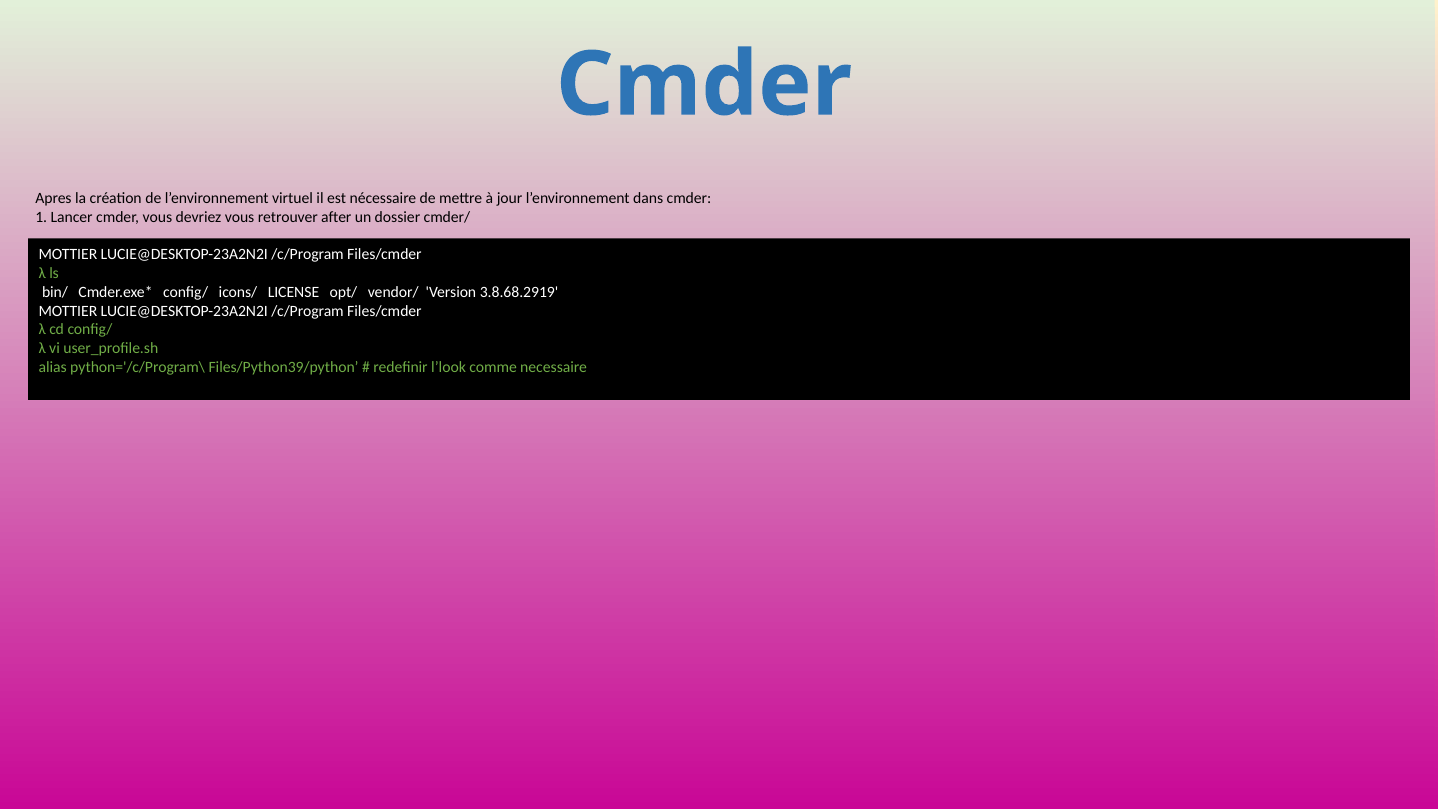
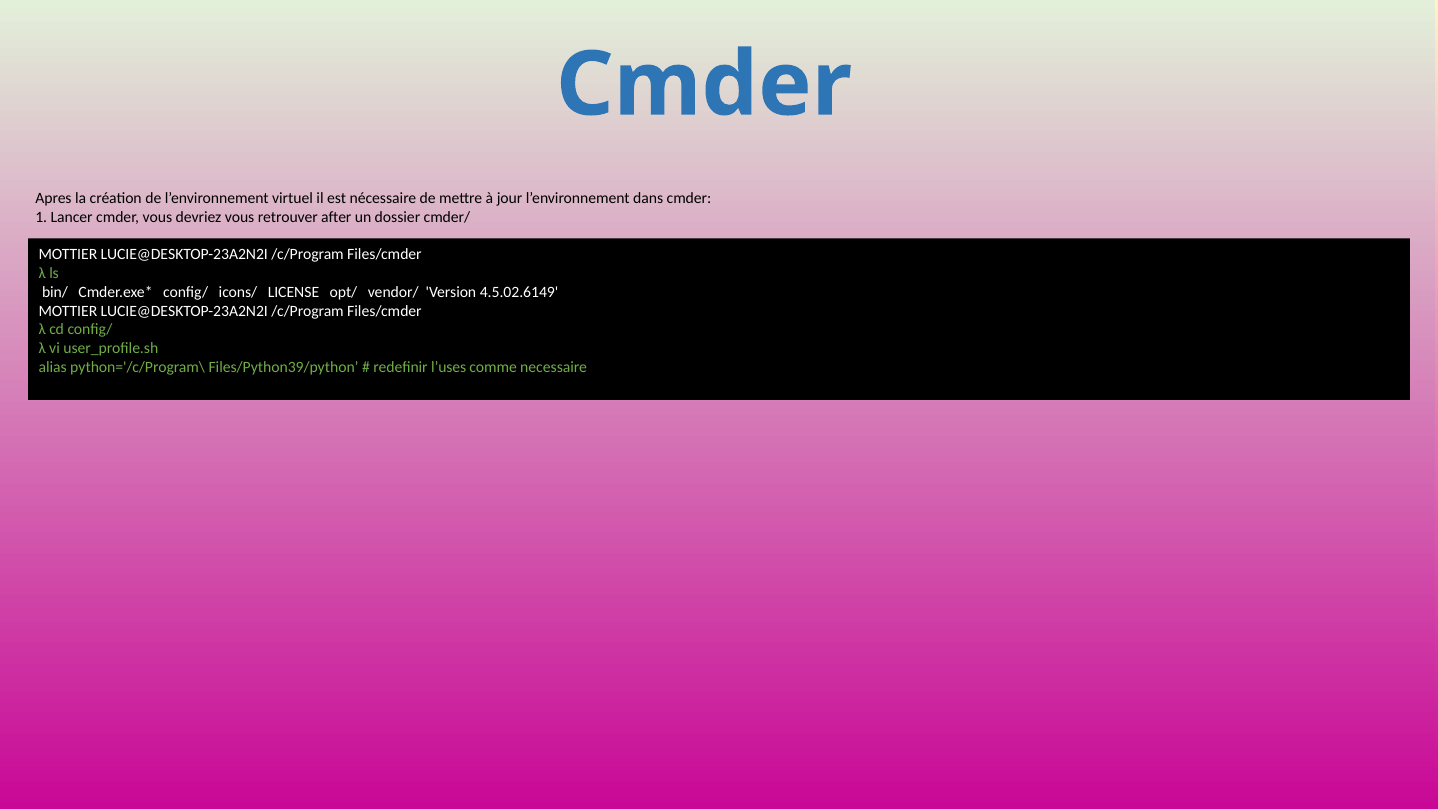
3.8.68.2919: 3.8.68.2919 -> 4.5.02.6149
l’look: l’look -> l’uses
